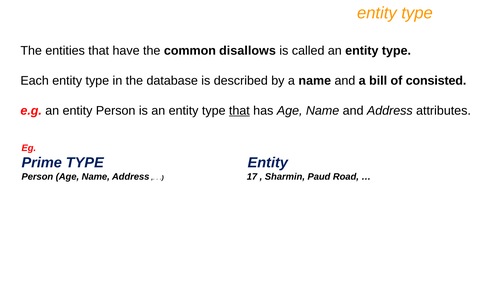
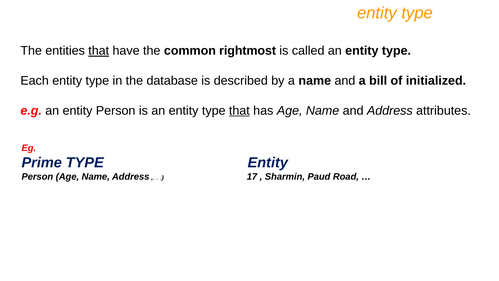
that at (99, 51) underline: none -> present
disallows: disallows -> rightmost
consisted: consisted -> initialized
